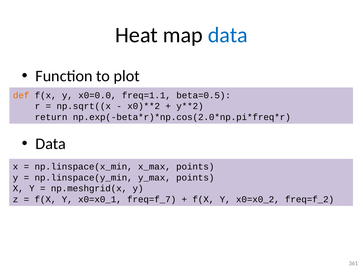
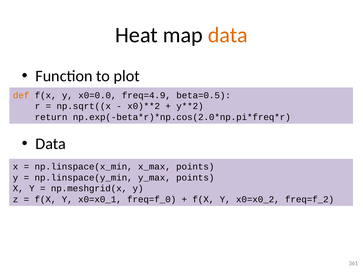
data at (228, 35) colour: blue -> orange
freq=1.1: freq=1.1 -> freq=4.9
freq=f_7: freq=f_7 -> freq=f_0
